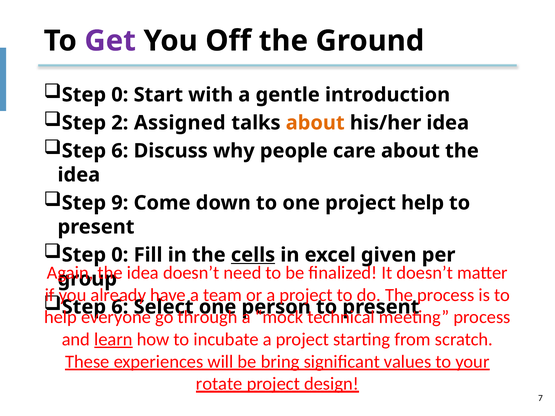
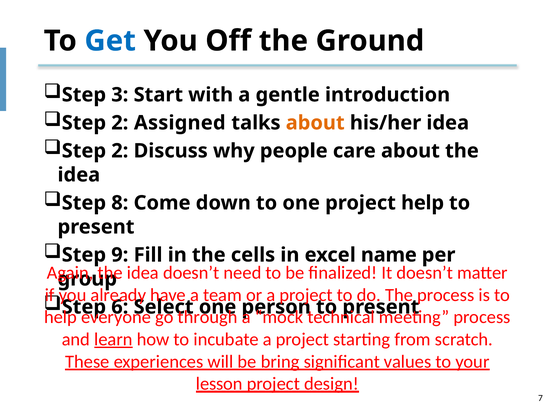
Get colour: purple -> blue
0 at (120, 95): 0 -> 3
6 at (120, 151): 6 -> 2
9: 9 -> 8
0 at (120, 255): 0 -> 9
cells underline: present -> none
given: given -> name
rotate: rotate -> lesson
